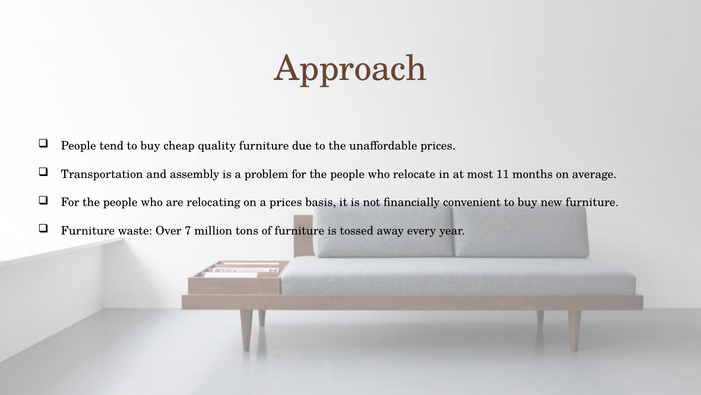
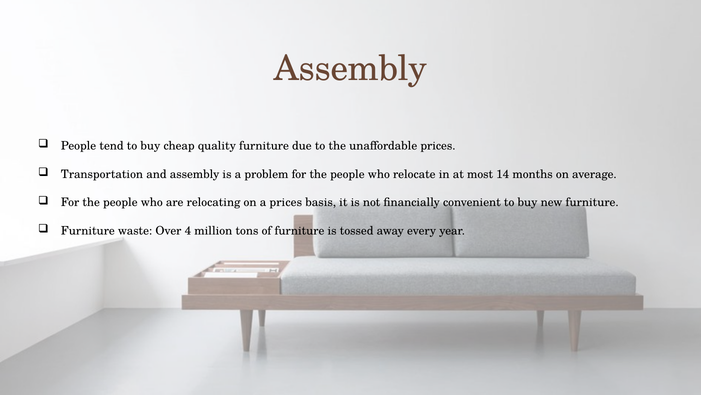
Approach at (351, 68): Approach -> Assembly
11: 11 -> 14
7: 7 -> 4
